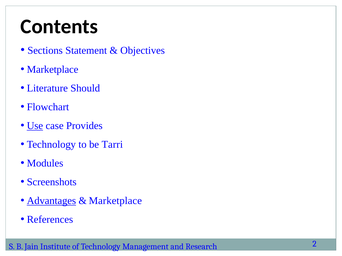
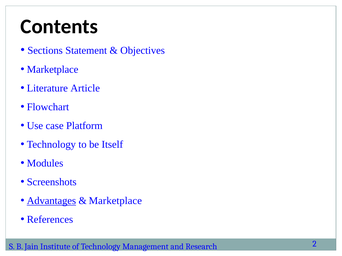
Should: Should -> Article
Use underline: present -> none
Provides: Provides -> Platform
Tarri: Tarri -> Itself
